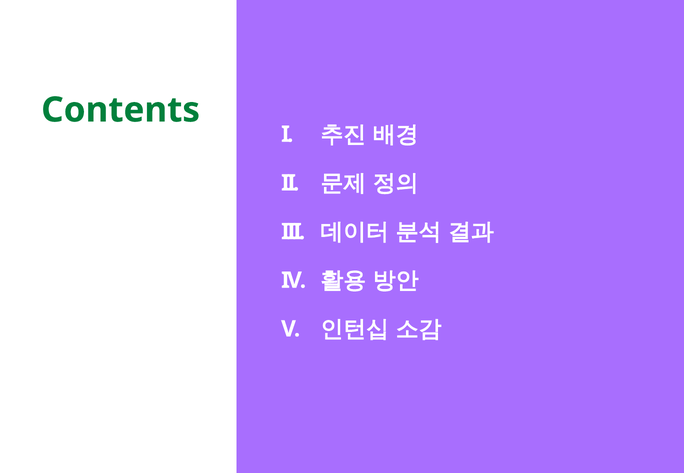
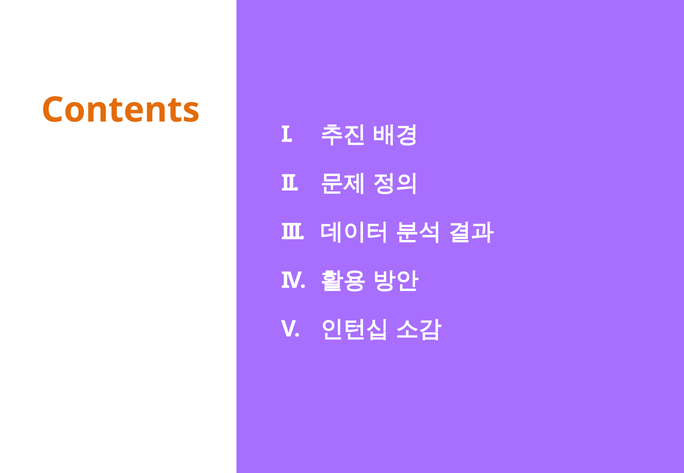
Contents colour: green -> orange
